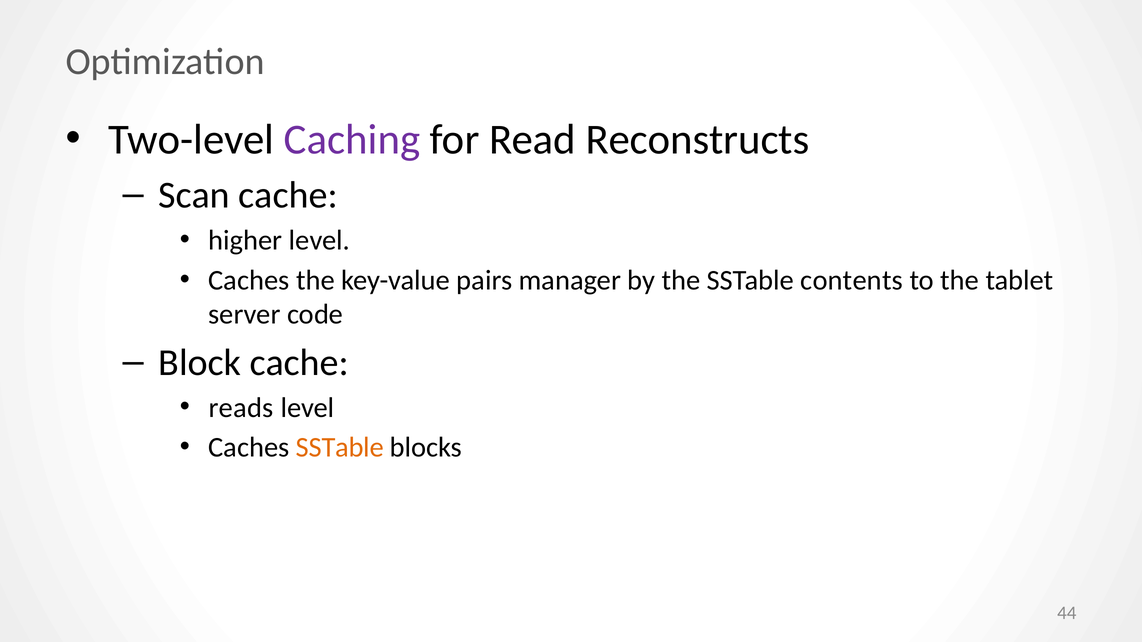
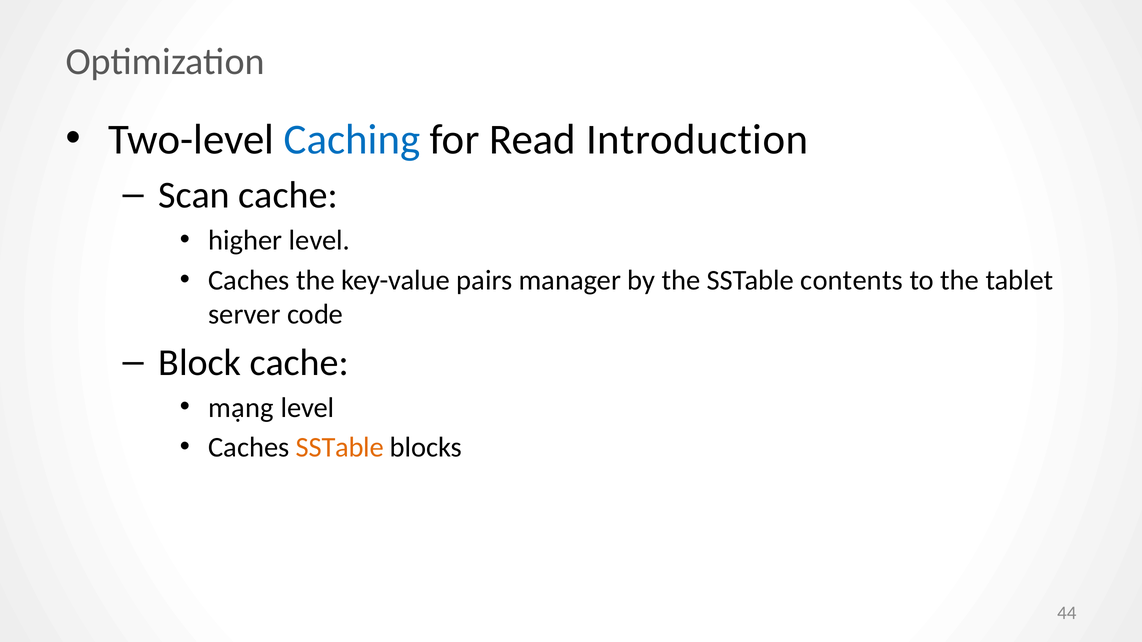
Caching colour: purple -> blue
Reconstructs: Reconstructs -> Introduction
reads: reads -> mạng
